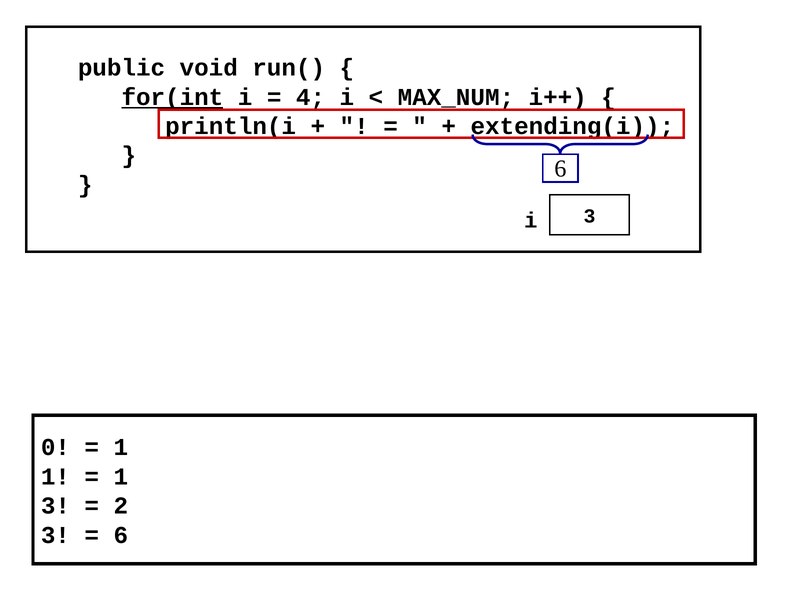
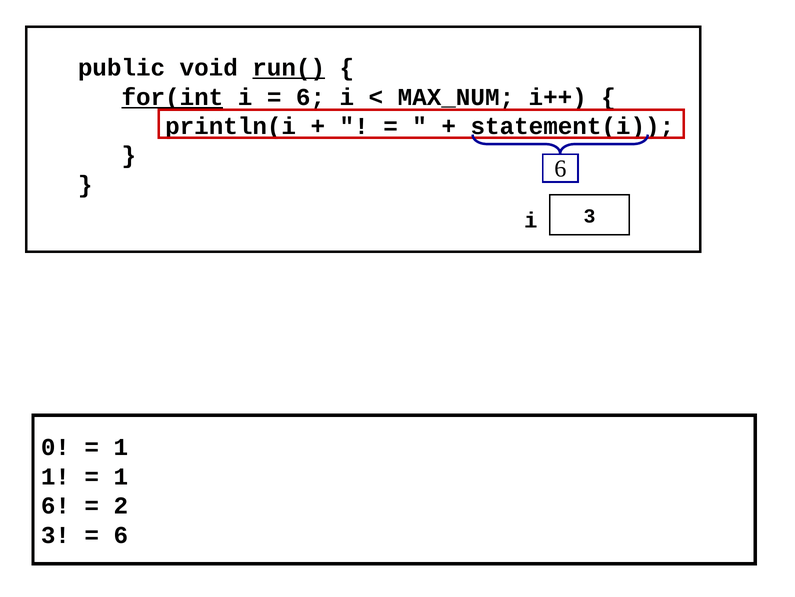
run( underline: none -> present
4 at (310, 97): 4 -> 6
extending(i: extending(i -> statement(i
3 at (55, 505): 3 -> 6
